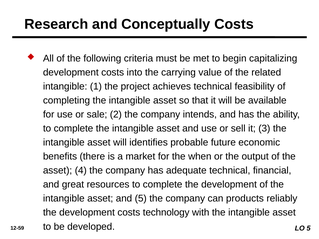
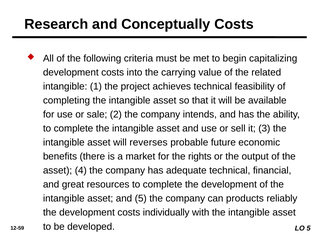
identifies: identifies -> reverses
when: when -> rights
technology: technology -> individually
